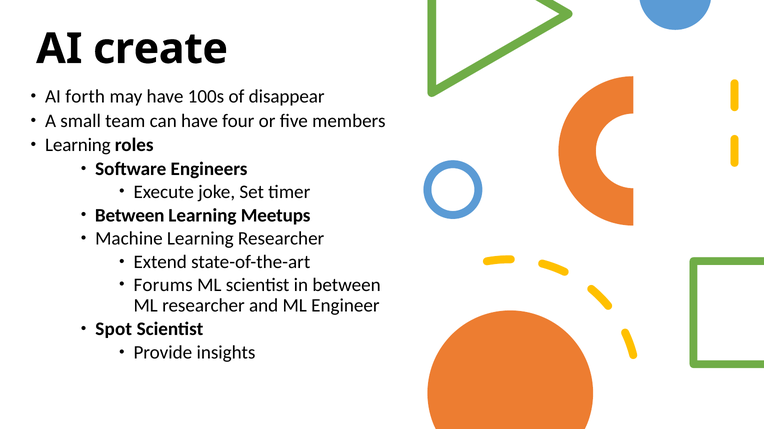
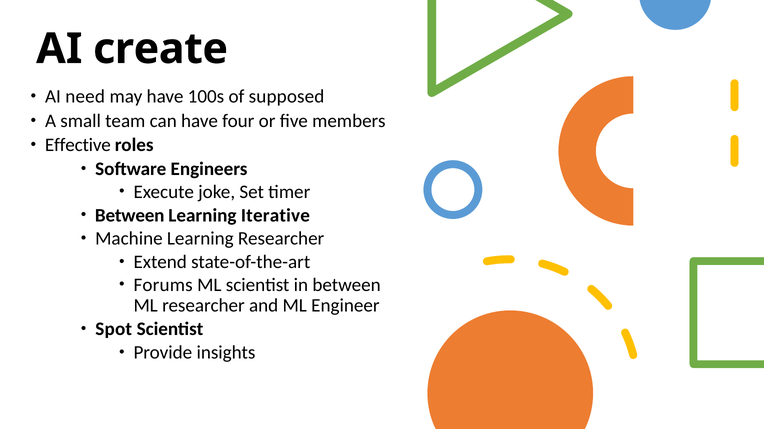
forth: forth -> need
disappear: disappear -> supposed
Learning at (78, 145): Learning -> Effective
Meetups: Meetups -> Iterative
